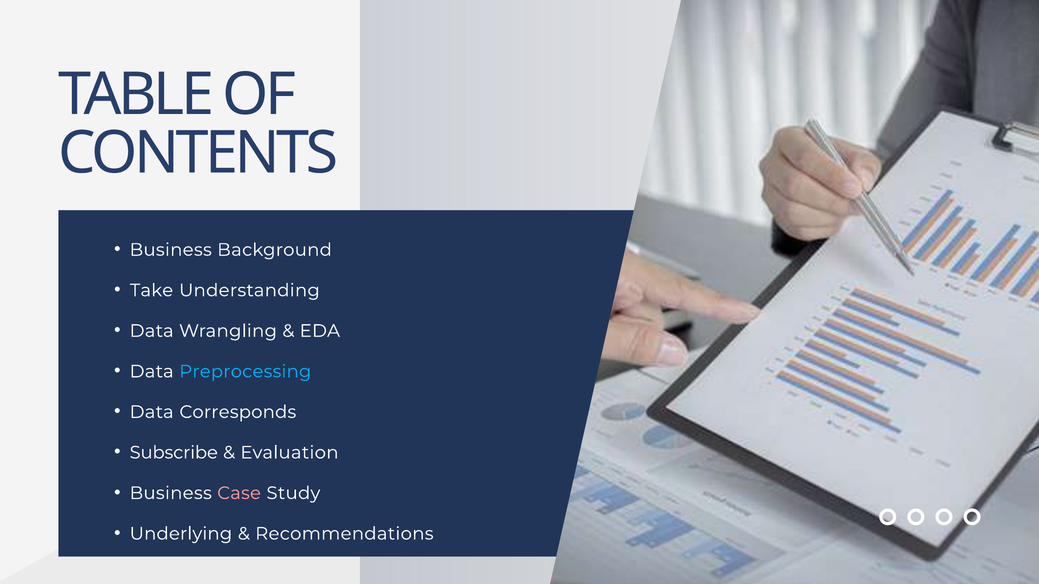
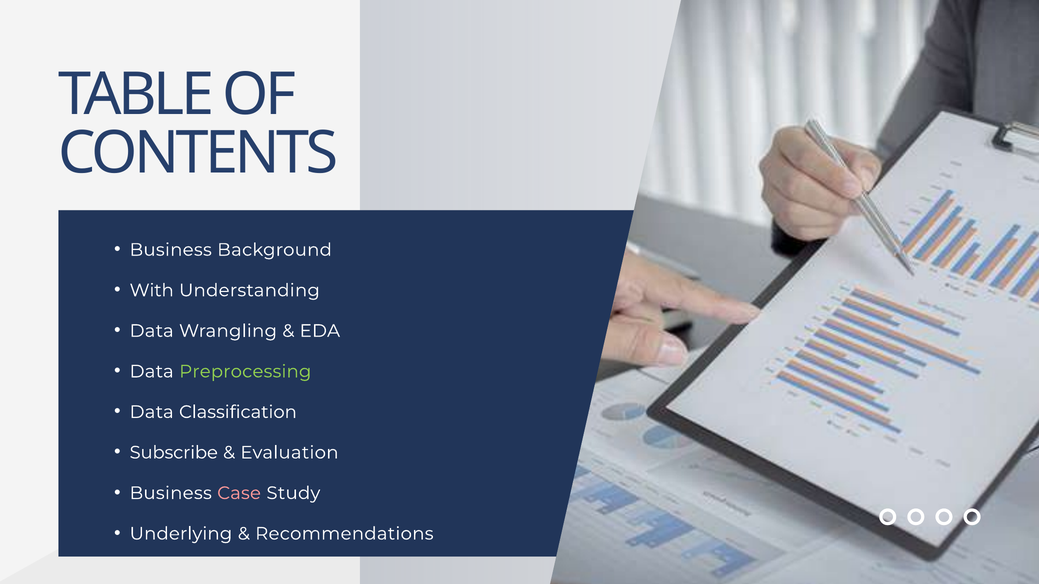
Take: Take -> With
Preprocessing colour: light blue -> light green
Corresponds: Corresponds -> Classification
